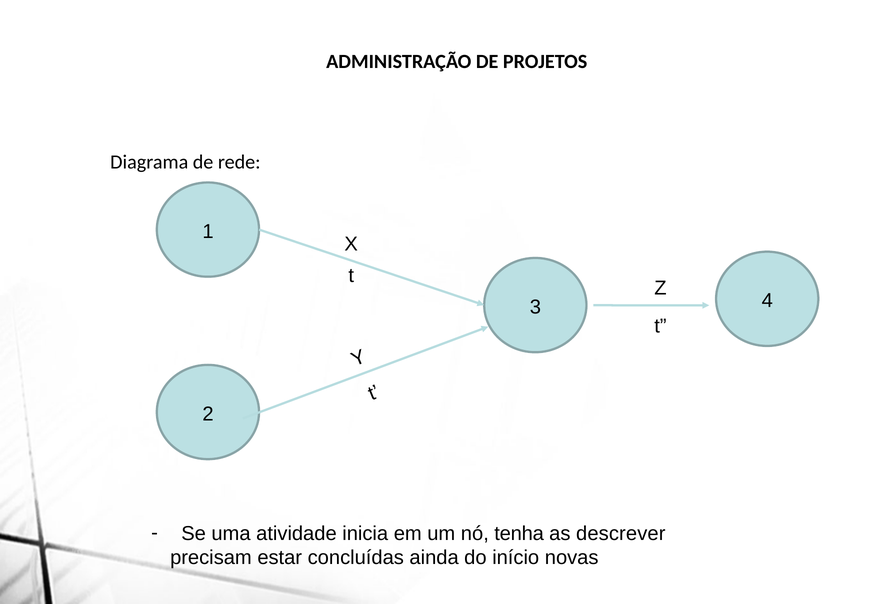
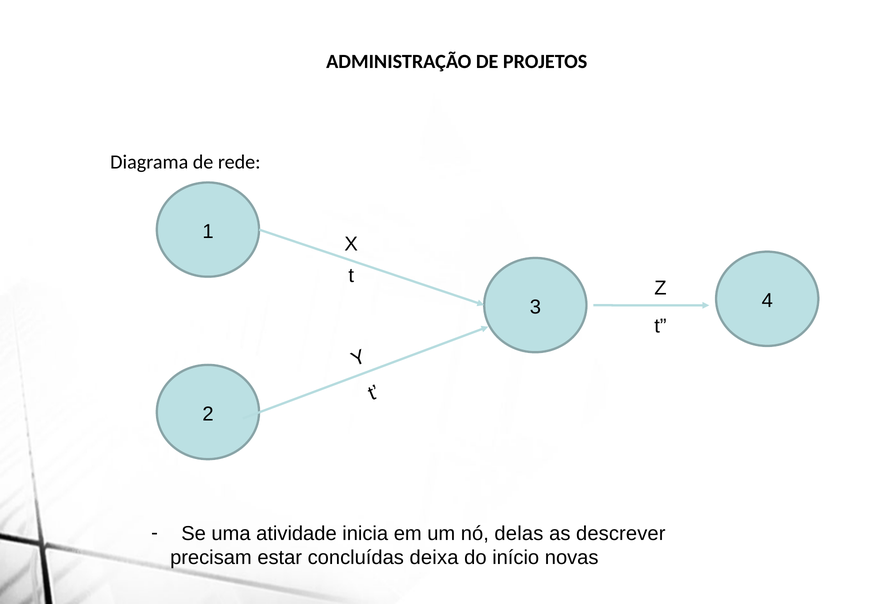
tenha: tenha -> delas
ainda: ainda -> deixa
